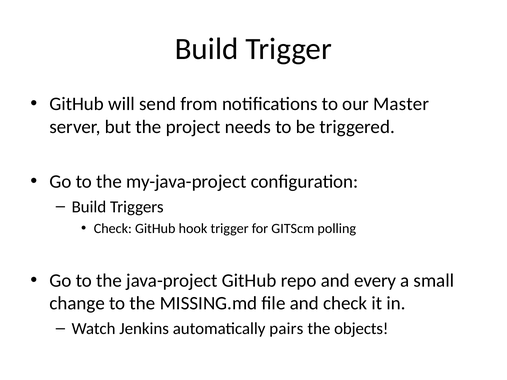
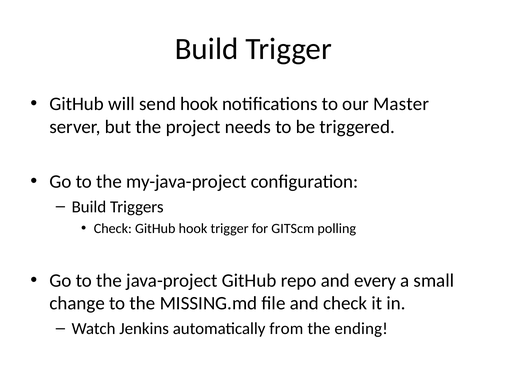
send from: from -> hook
pairs: pairs -> from
objects: objects -> ending
